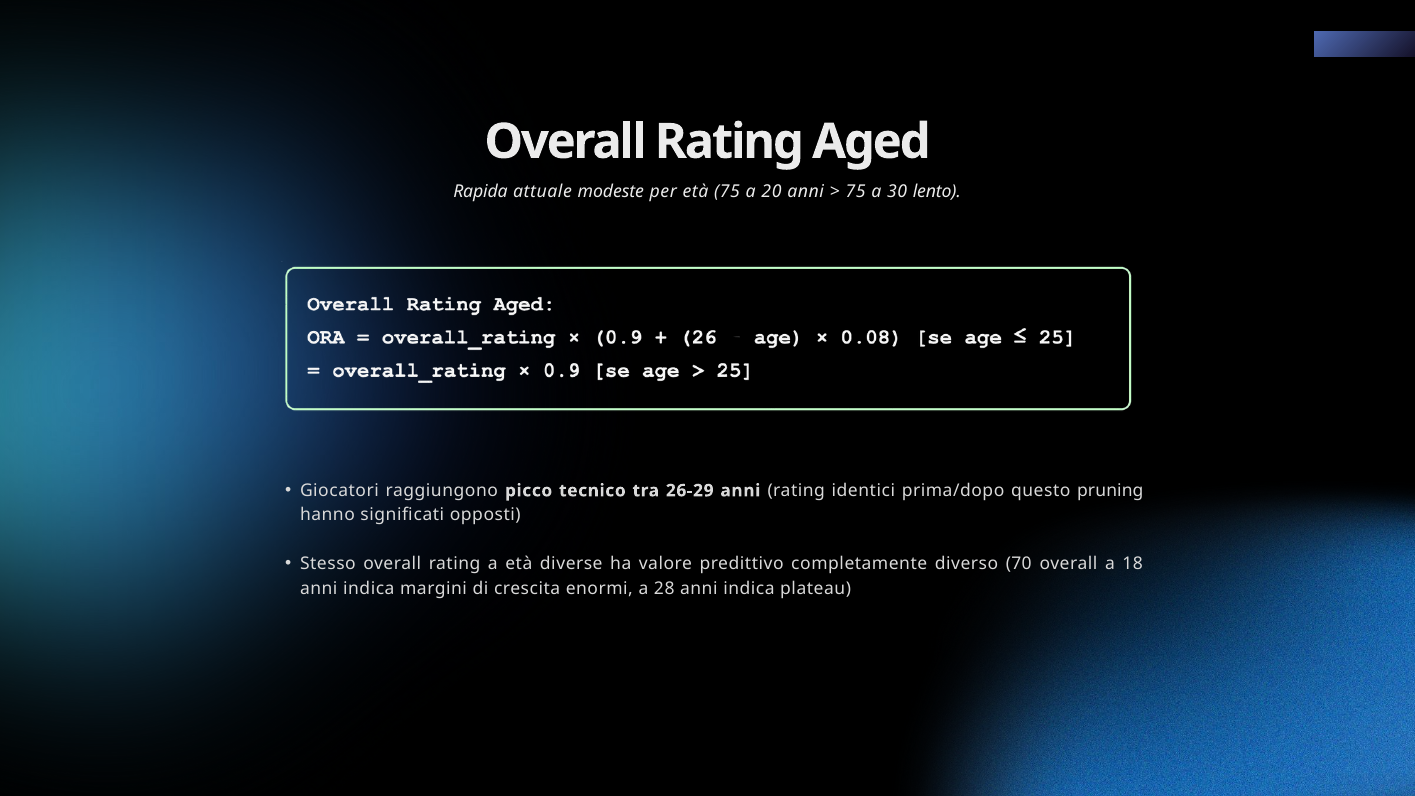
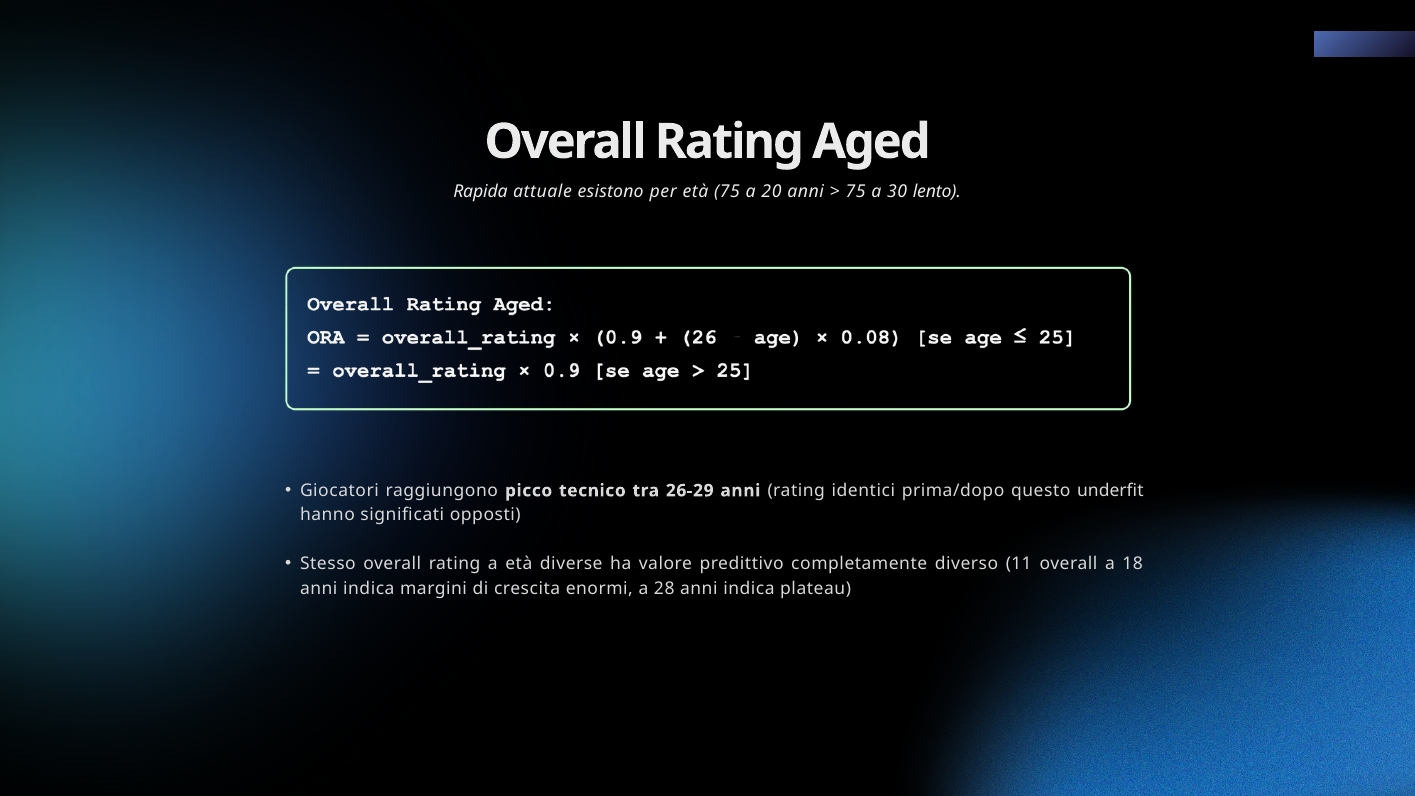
modeste: modeste -> esistono
pruning: pruning -> underfit
70: 70 -> 11
